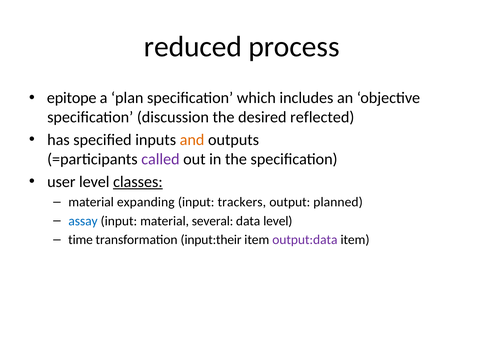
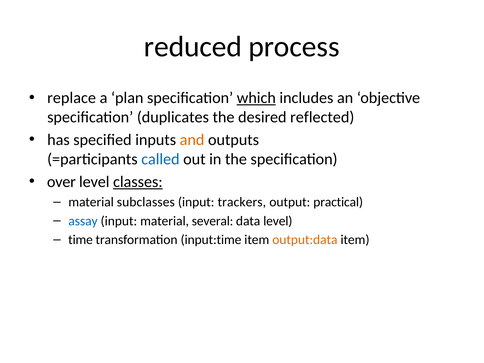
epitope: epitope -> replace
which underline: none -> present
discussion: discussion -> duplicates
called colour: purple -> blue
user: user -> over
expanding: expanding -> subclasses
planned: planned -> practical
input:their: input:their -> input:time
output:data colour: purple -> orange
